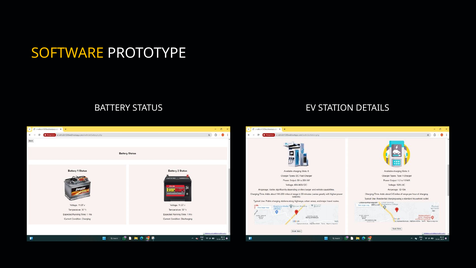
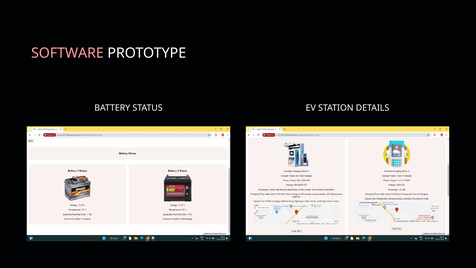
SOFTWARE colour: yellow -> pink
